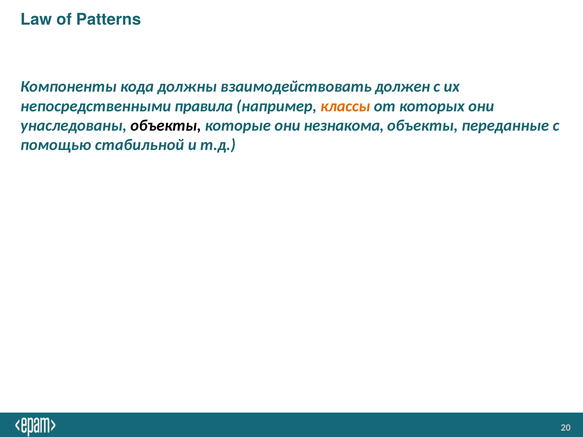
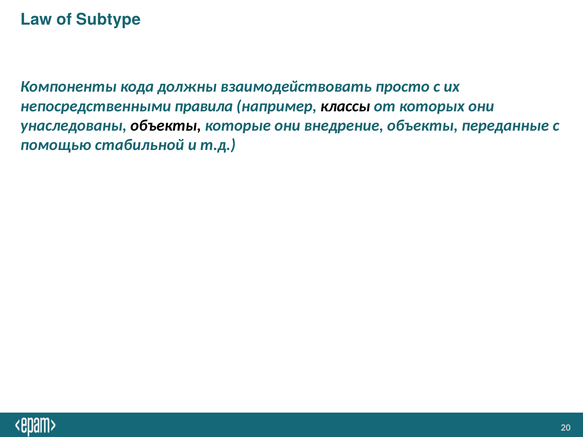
Patterns: Patterns -> Subtype
должен: должен -> просто
классы colour: orange -> black
незнакома: незнакома -> внедрение
